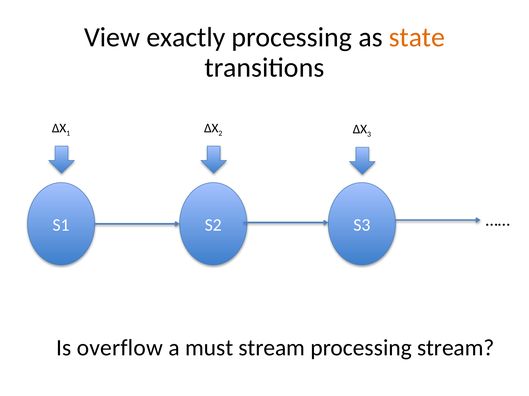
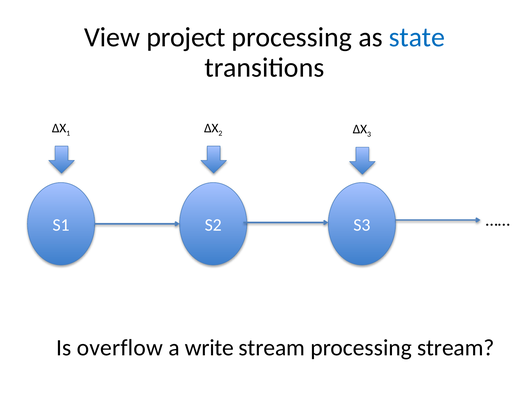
exactly: exactly -> project
state colour: orange -> blue
must: must -> write
